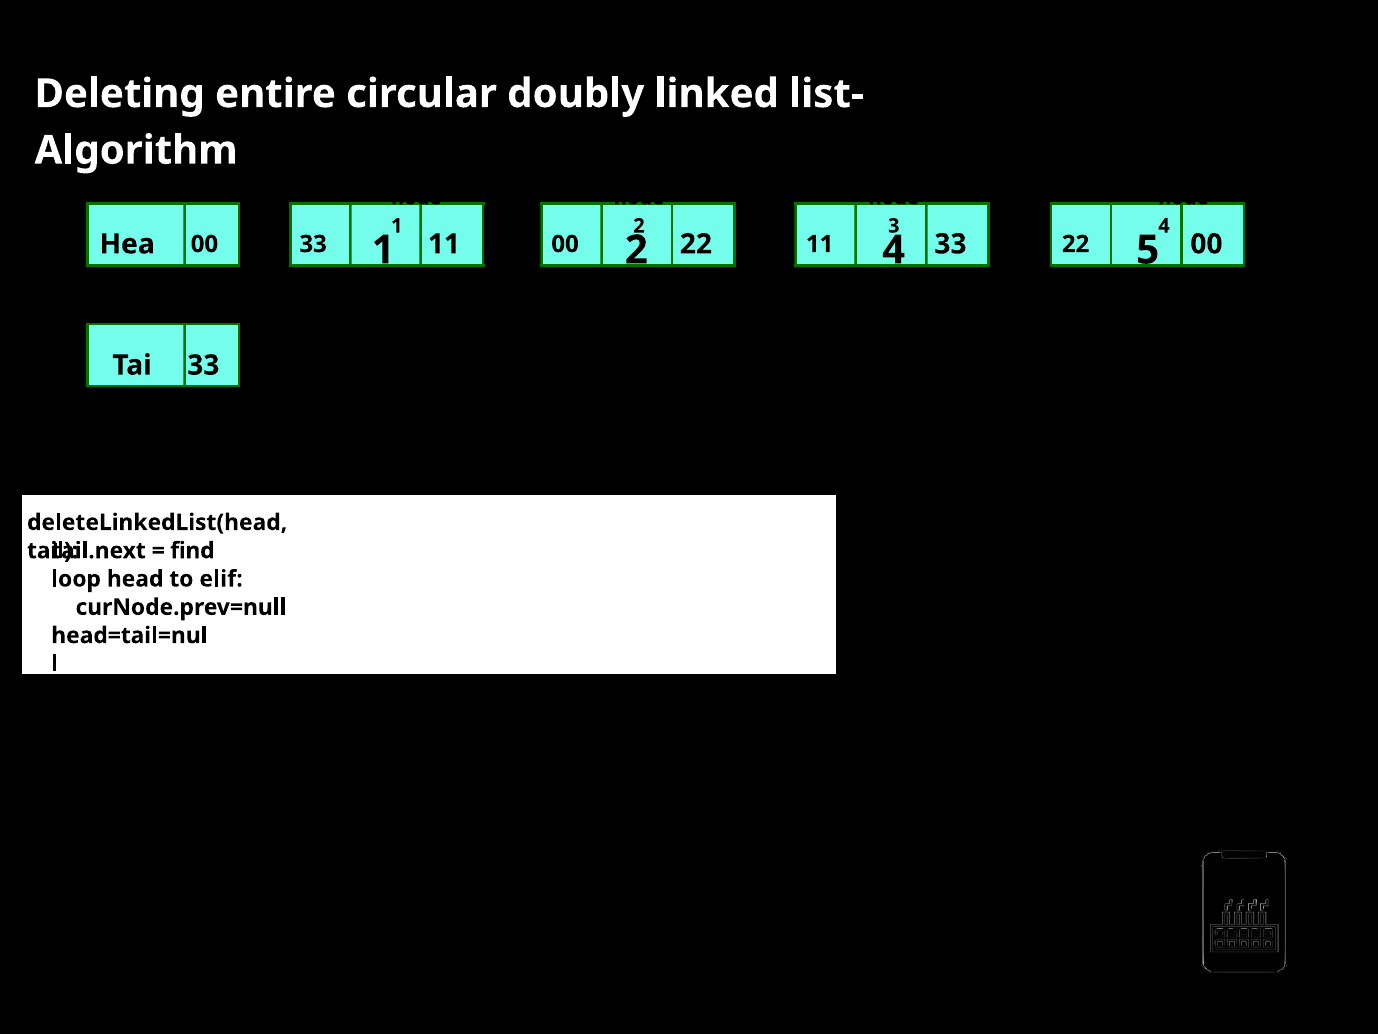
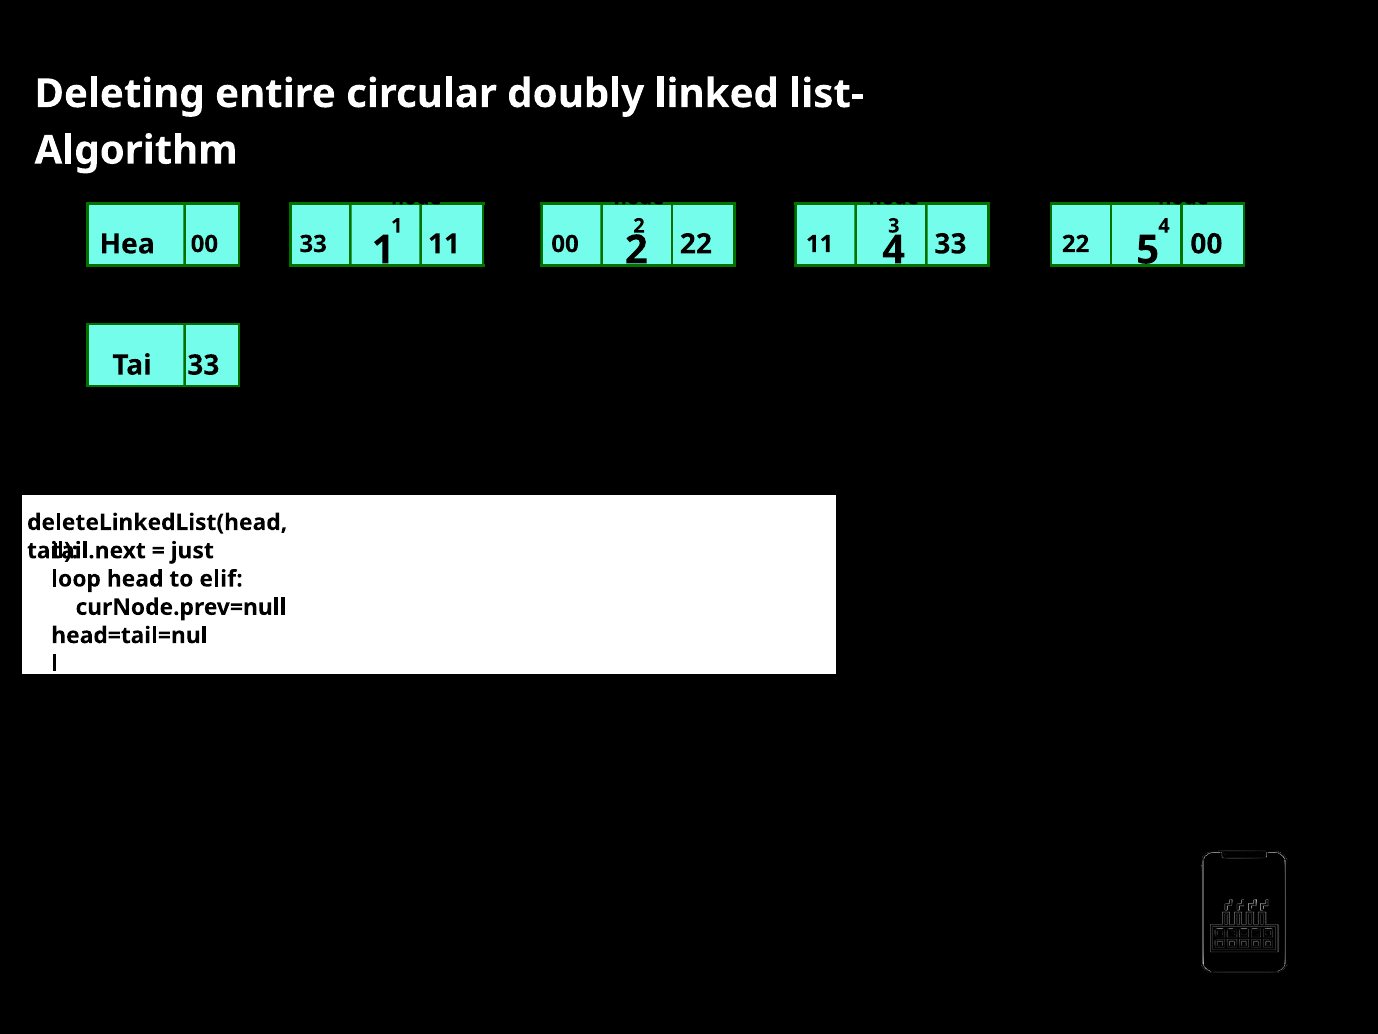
find: find -> just
